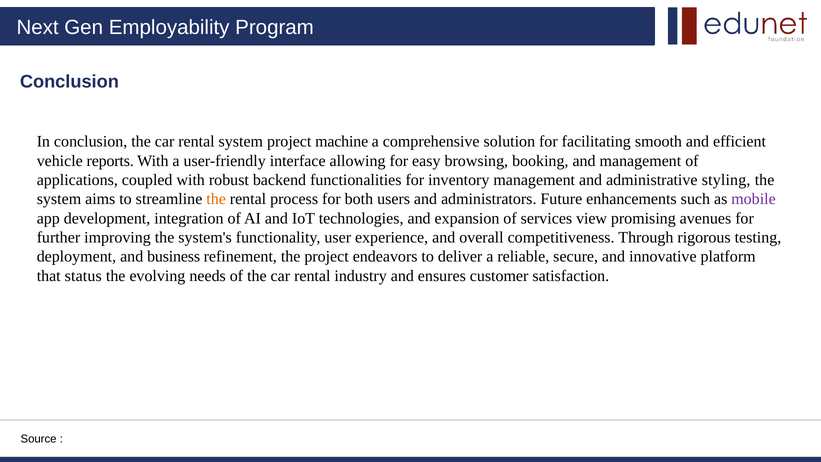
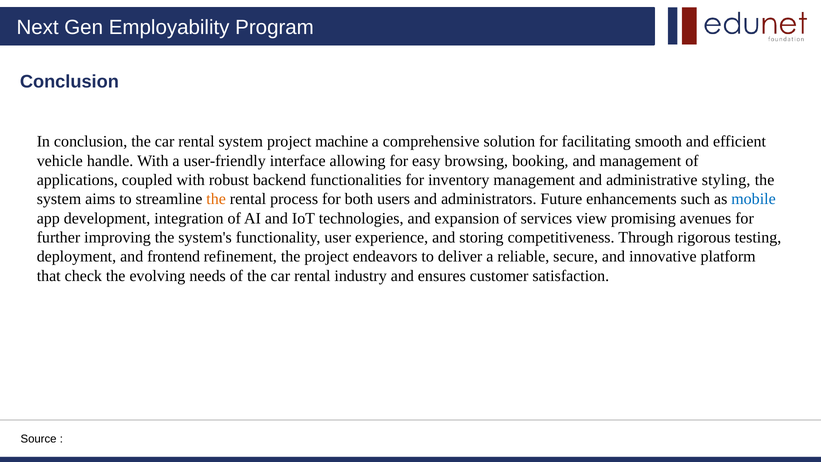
reports: reports -> handle
mobile colour: purple -> blue
overall: overall -> storing
business: business -> frontend
status: status -> check
